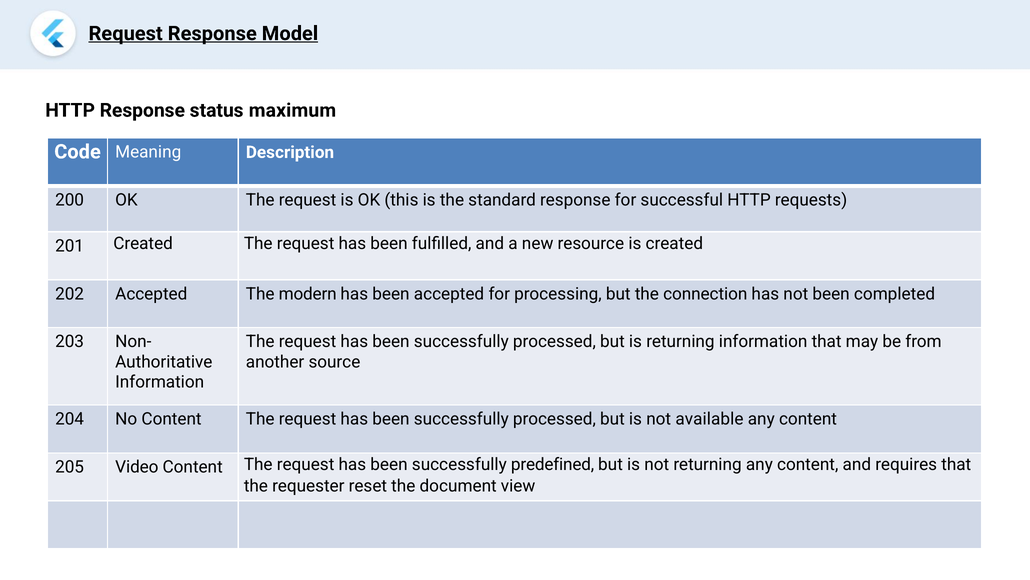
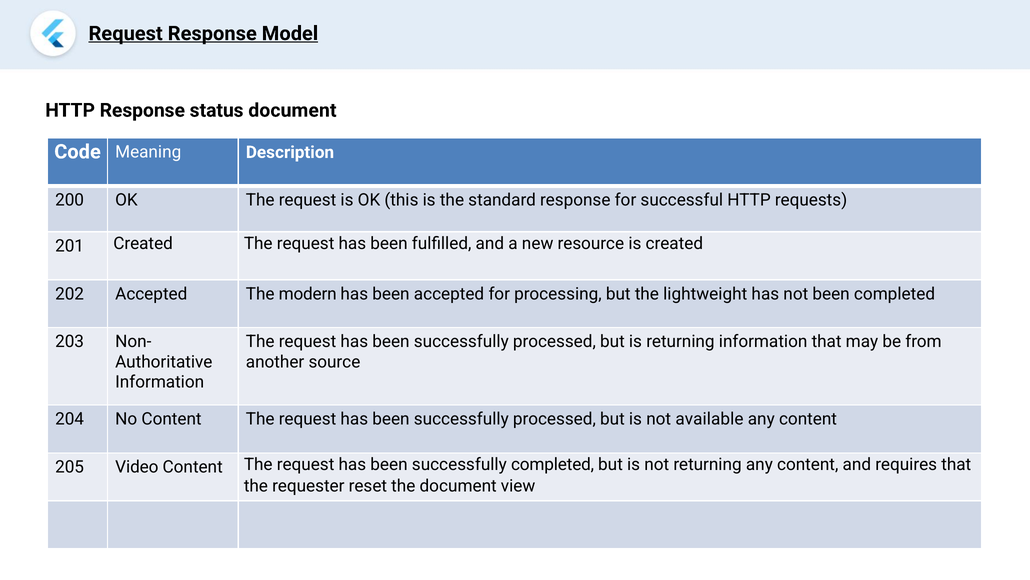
status maximum: maximum -> document
connection: connection -> lightweight
successfully predefined: predefined -> completed
